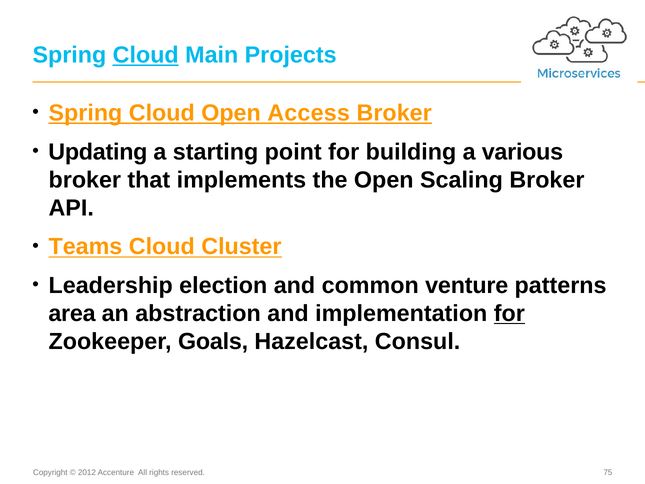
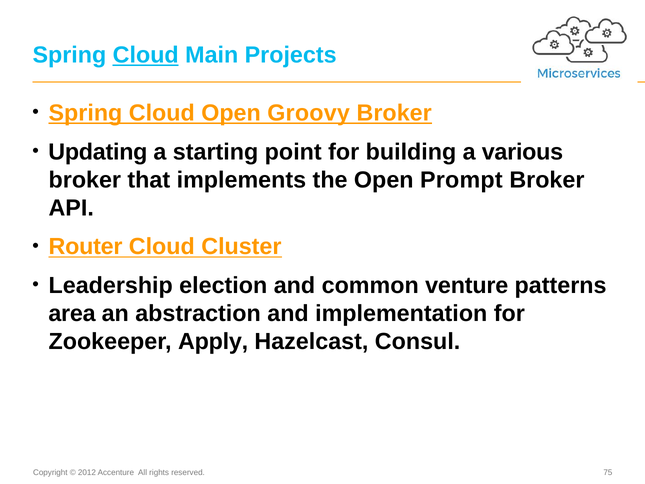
Access: Access -> Groovy
Scaling: Scaling -> Prompt
Teams: Teams -> Router
for at (509, 313) underline: present -> none
Goals: Goals -> Apply
